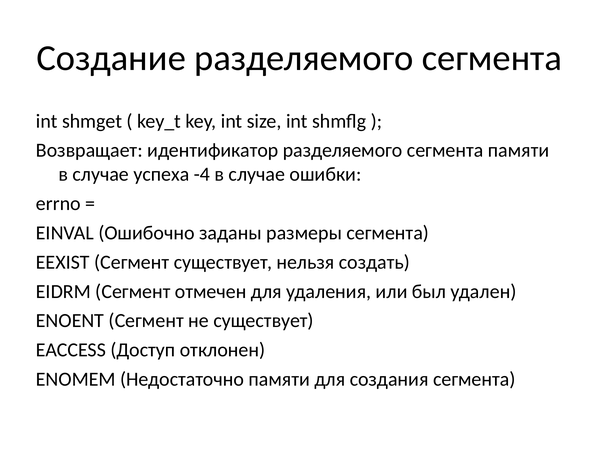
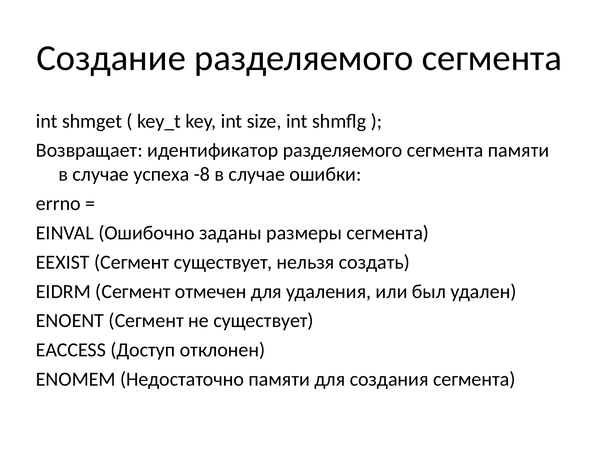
-4: -4 -> -8
